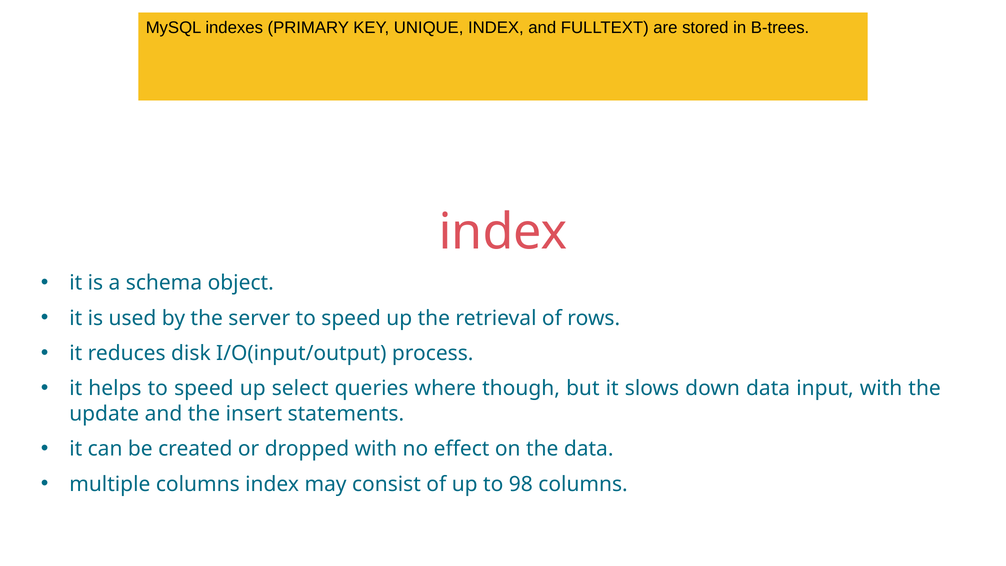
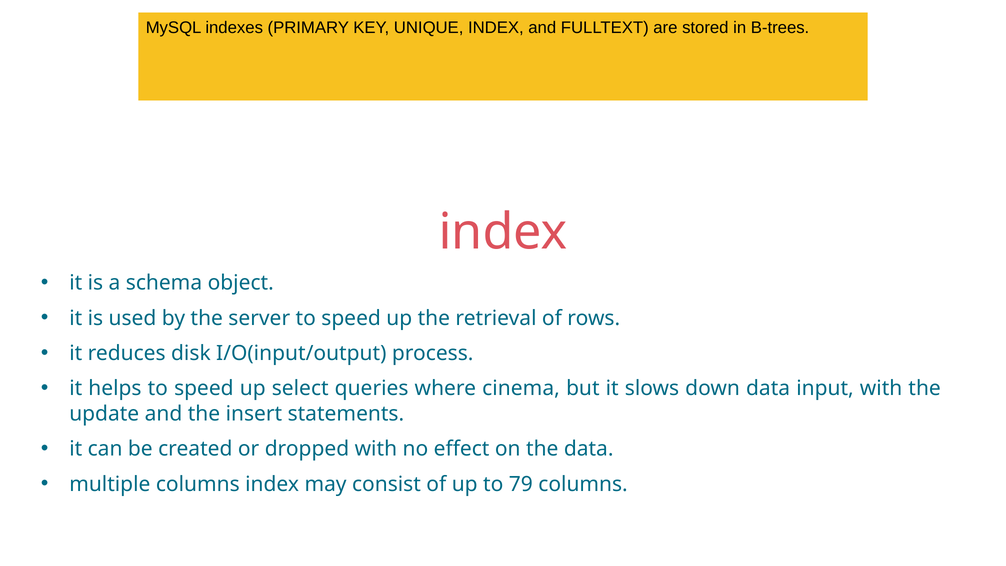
though: though -> cinema
98: 98 -> 79
